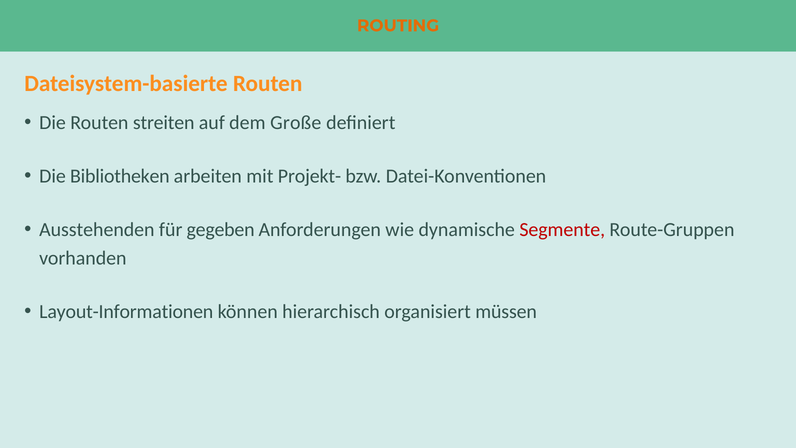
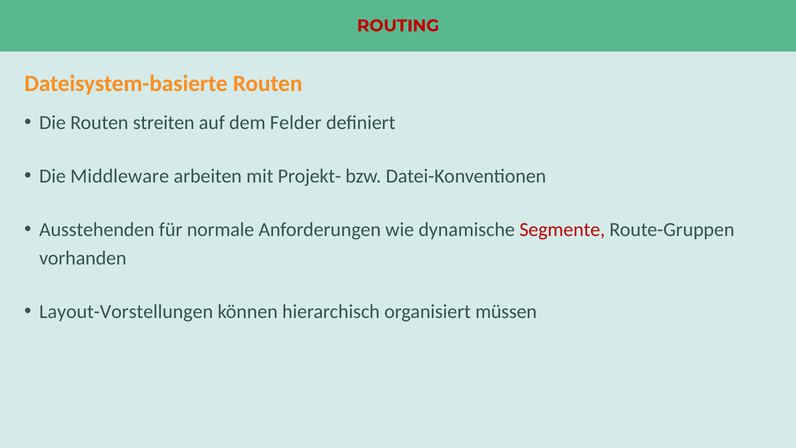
ROUTING colour: orange -> red
Große: Große -> Felder
Bibliotheken: Bibliotheken -> Middleware
gegeben: gegeben -> normale
Layout-Informationen: Layout-Informationen -> Layout-Vorstellungen
